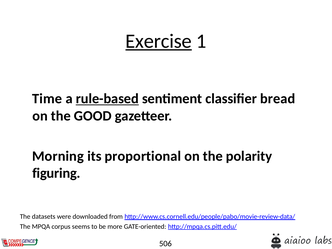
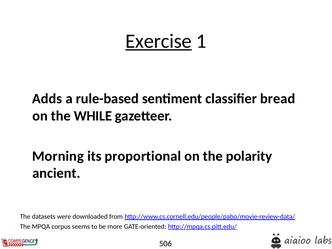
Time: Time -> Adds
rule-based underline: present -> none
GOOD: GOOD -> WHILE
figuring: figuring -> ancient
